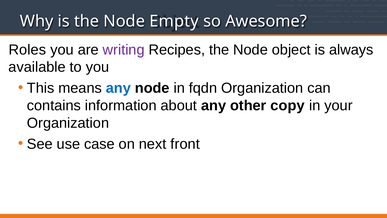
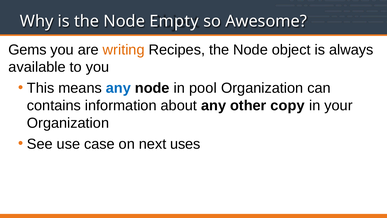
Roles: Roles -> Gems
writing colour: purple -> orange
fqdn: fqdn -> pool
front: front -> uses
